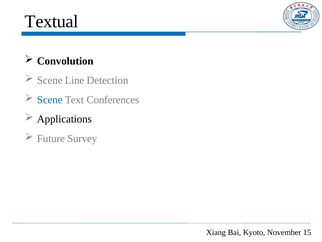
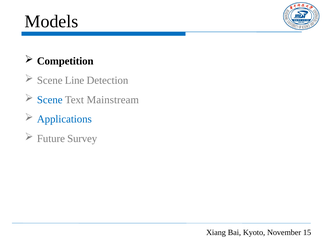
Textual: Textual -> Models
Convolution: Convolution -> Competition
Conferences: Conferences -> Mainstream
Applications colour: black -> blue
